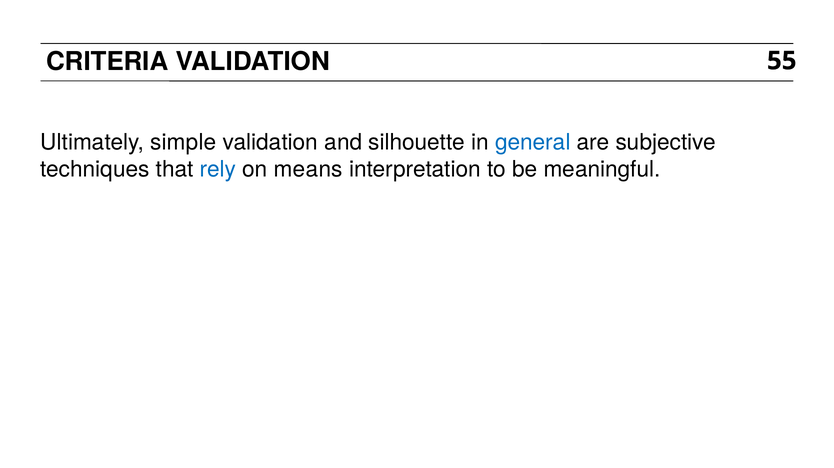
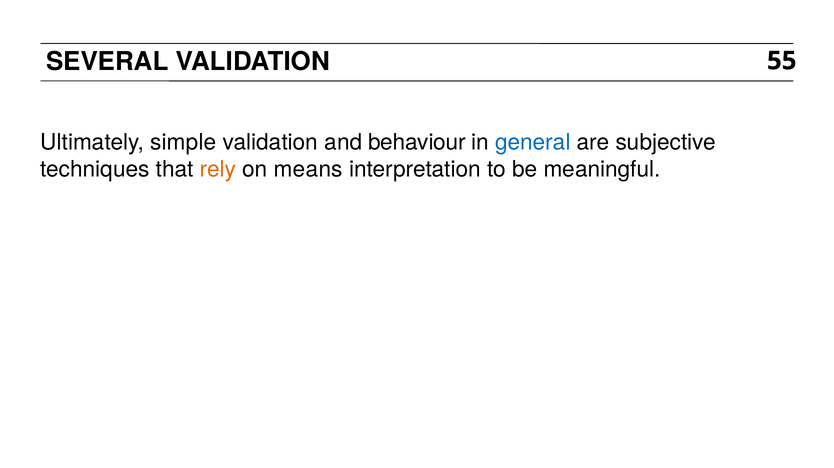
CRITERIA: CRITERIA -> SEVERAL
silhouette: silhouette -> behaviour
rely colour: blue -> orange
